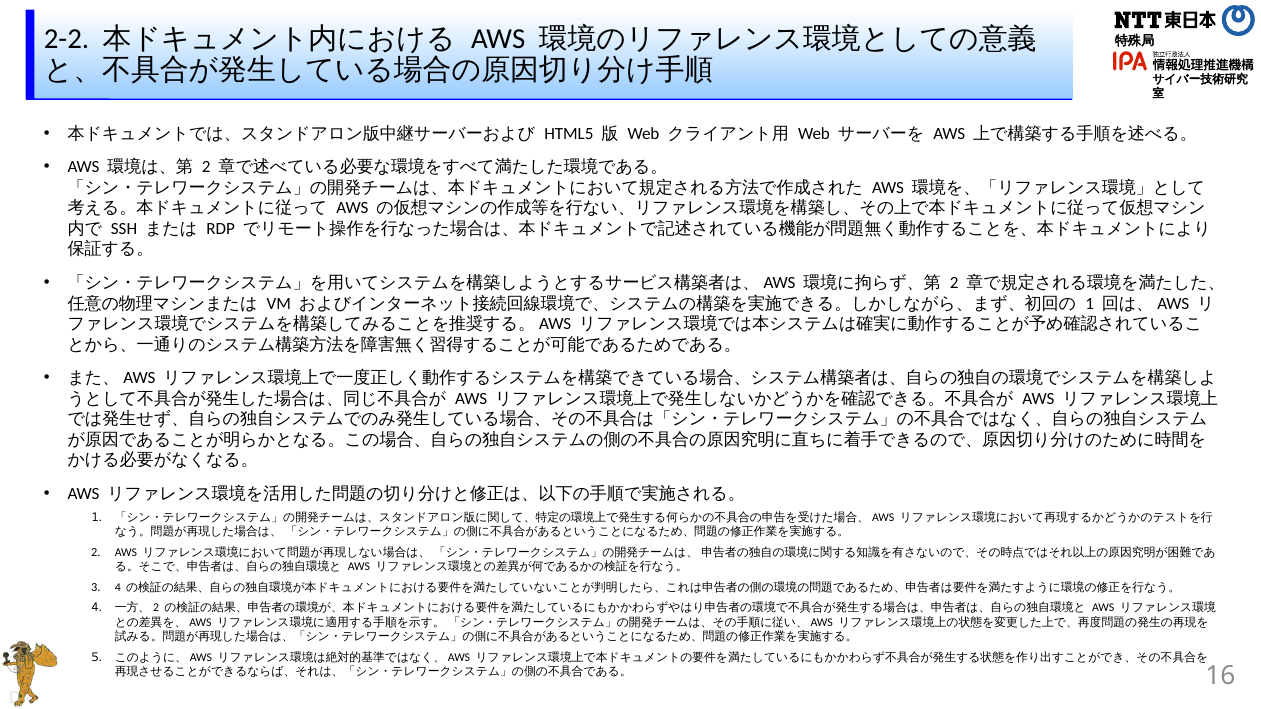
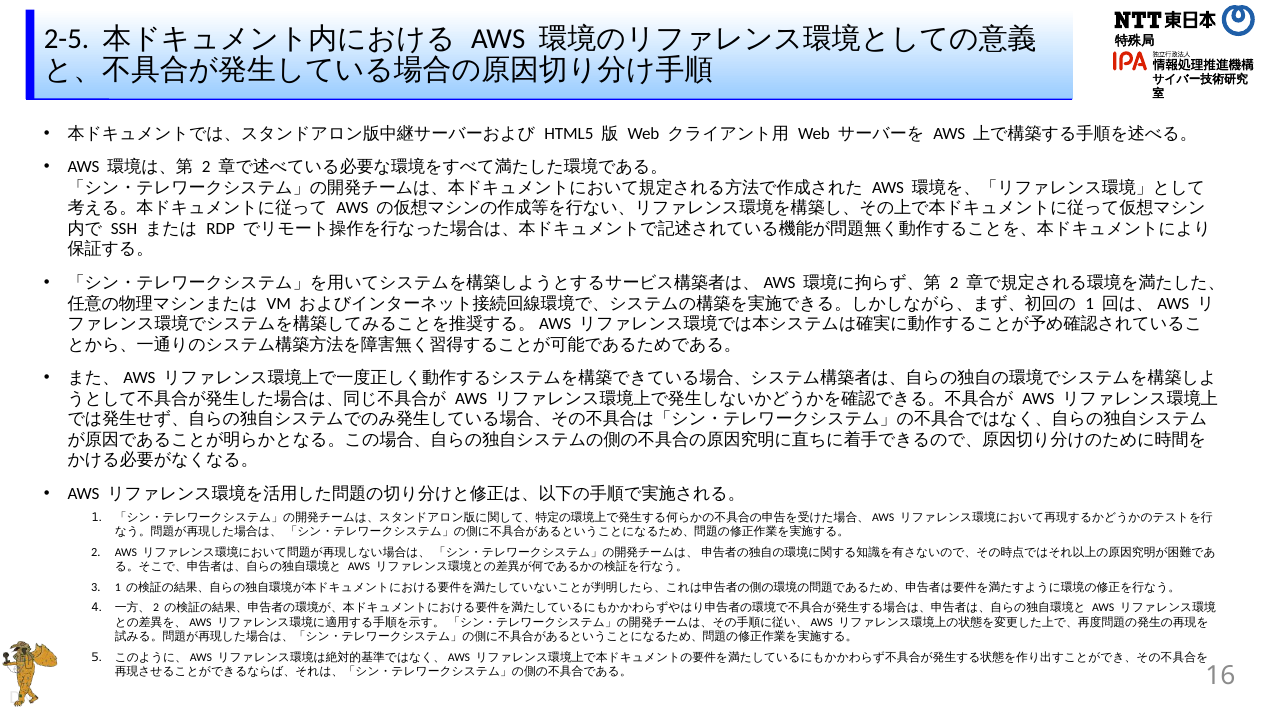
2-2: 2-2 -> 2-5
4 at (118, 588): 4 -> 1
